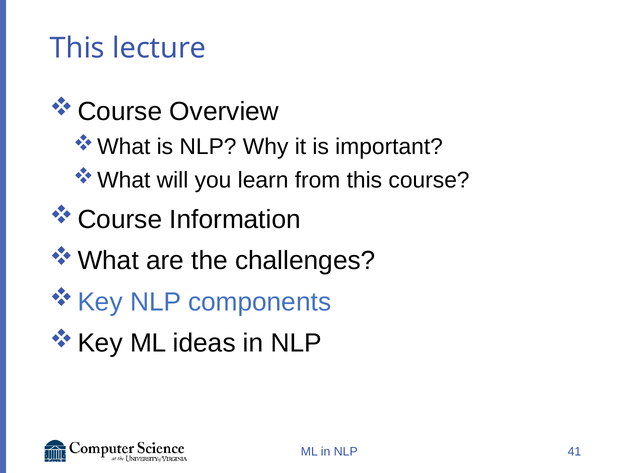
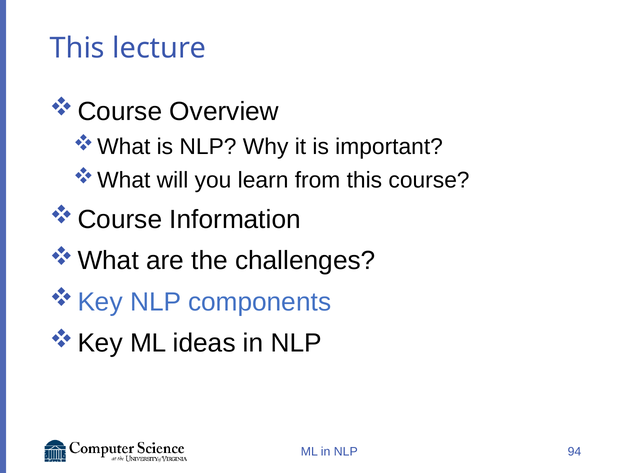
41: 41 -> 94
